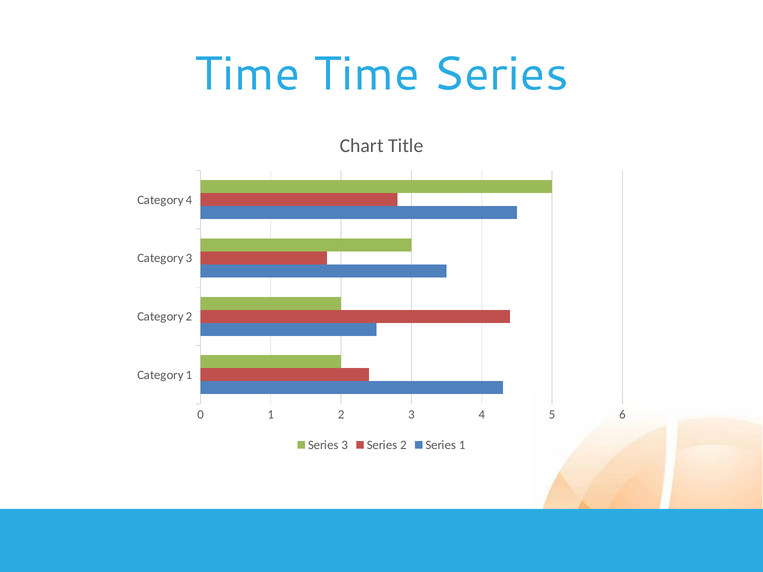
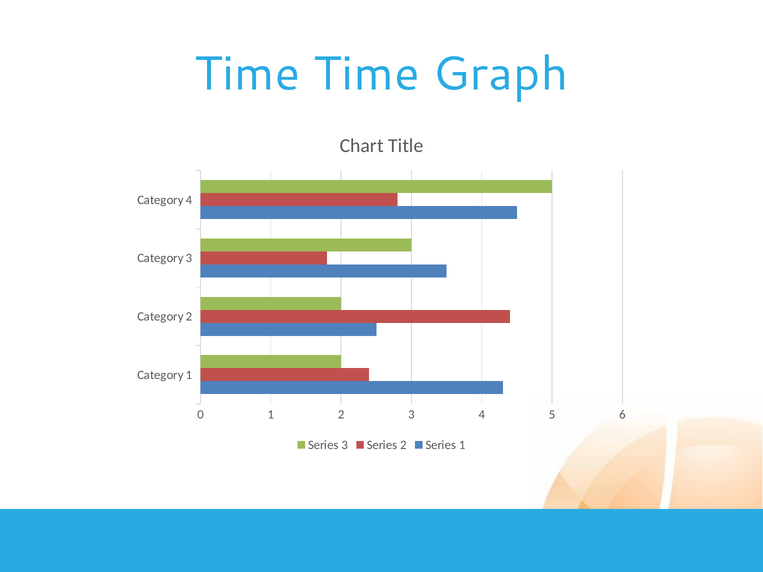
Time Series: Series -> Graph
